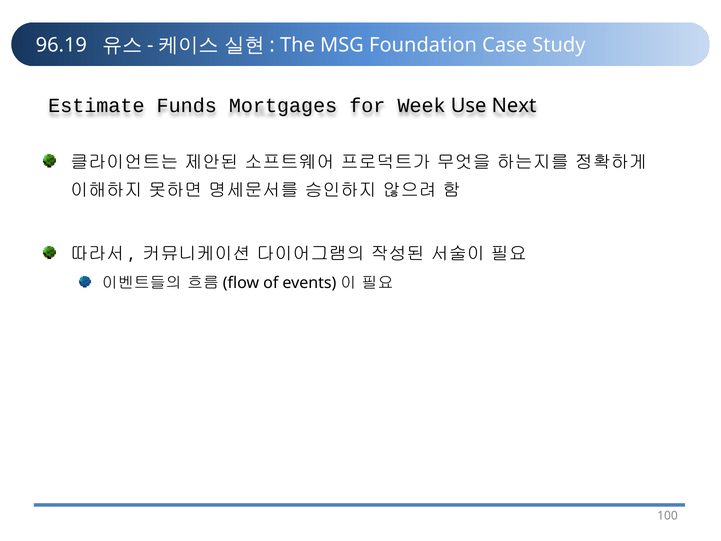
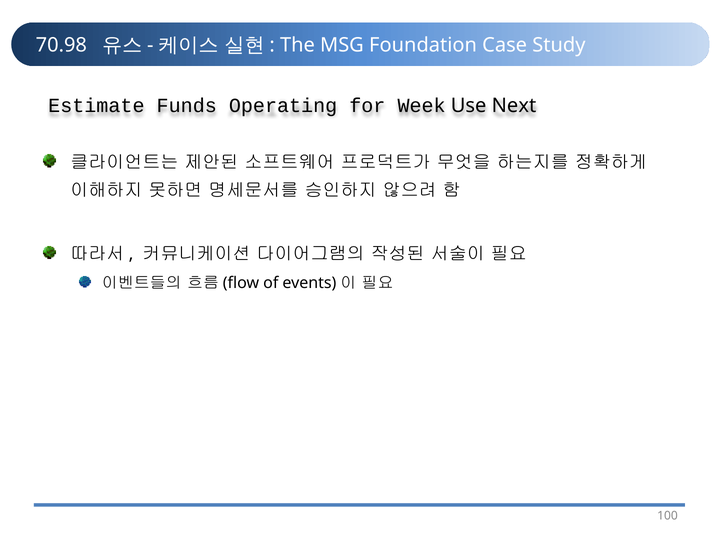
96.19: 96.19 -> 70.98
Mortgages: Mortgages -> Operating
